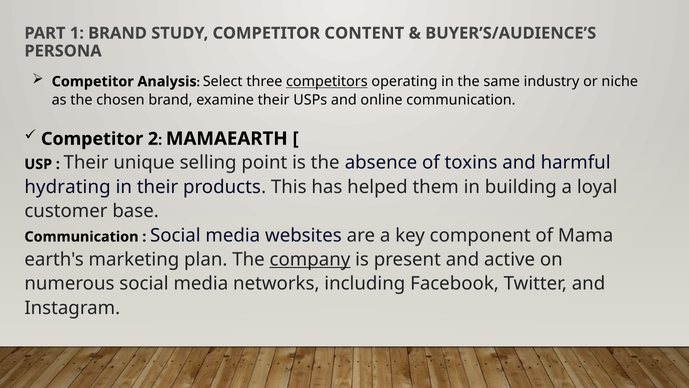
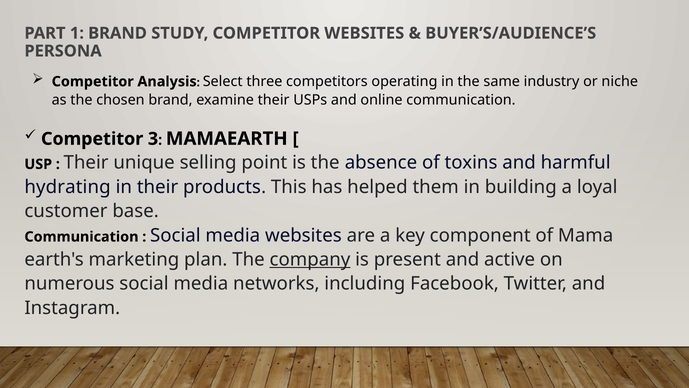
COMPETITOR CONTENT: CONTENT -> WEBSITES
competitors underline: present -> none
2: 2 -> 3
